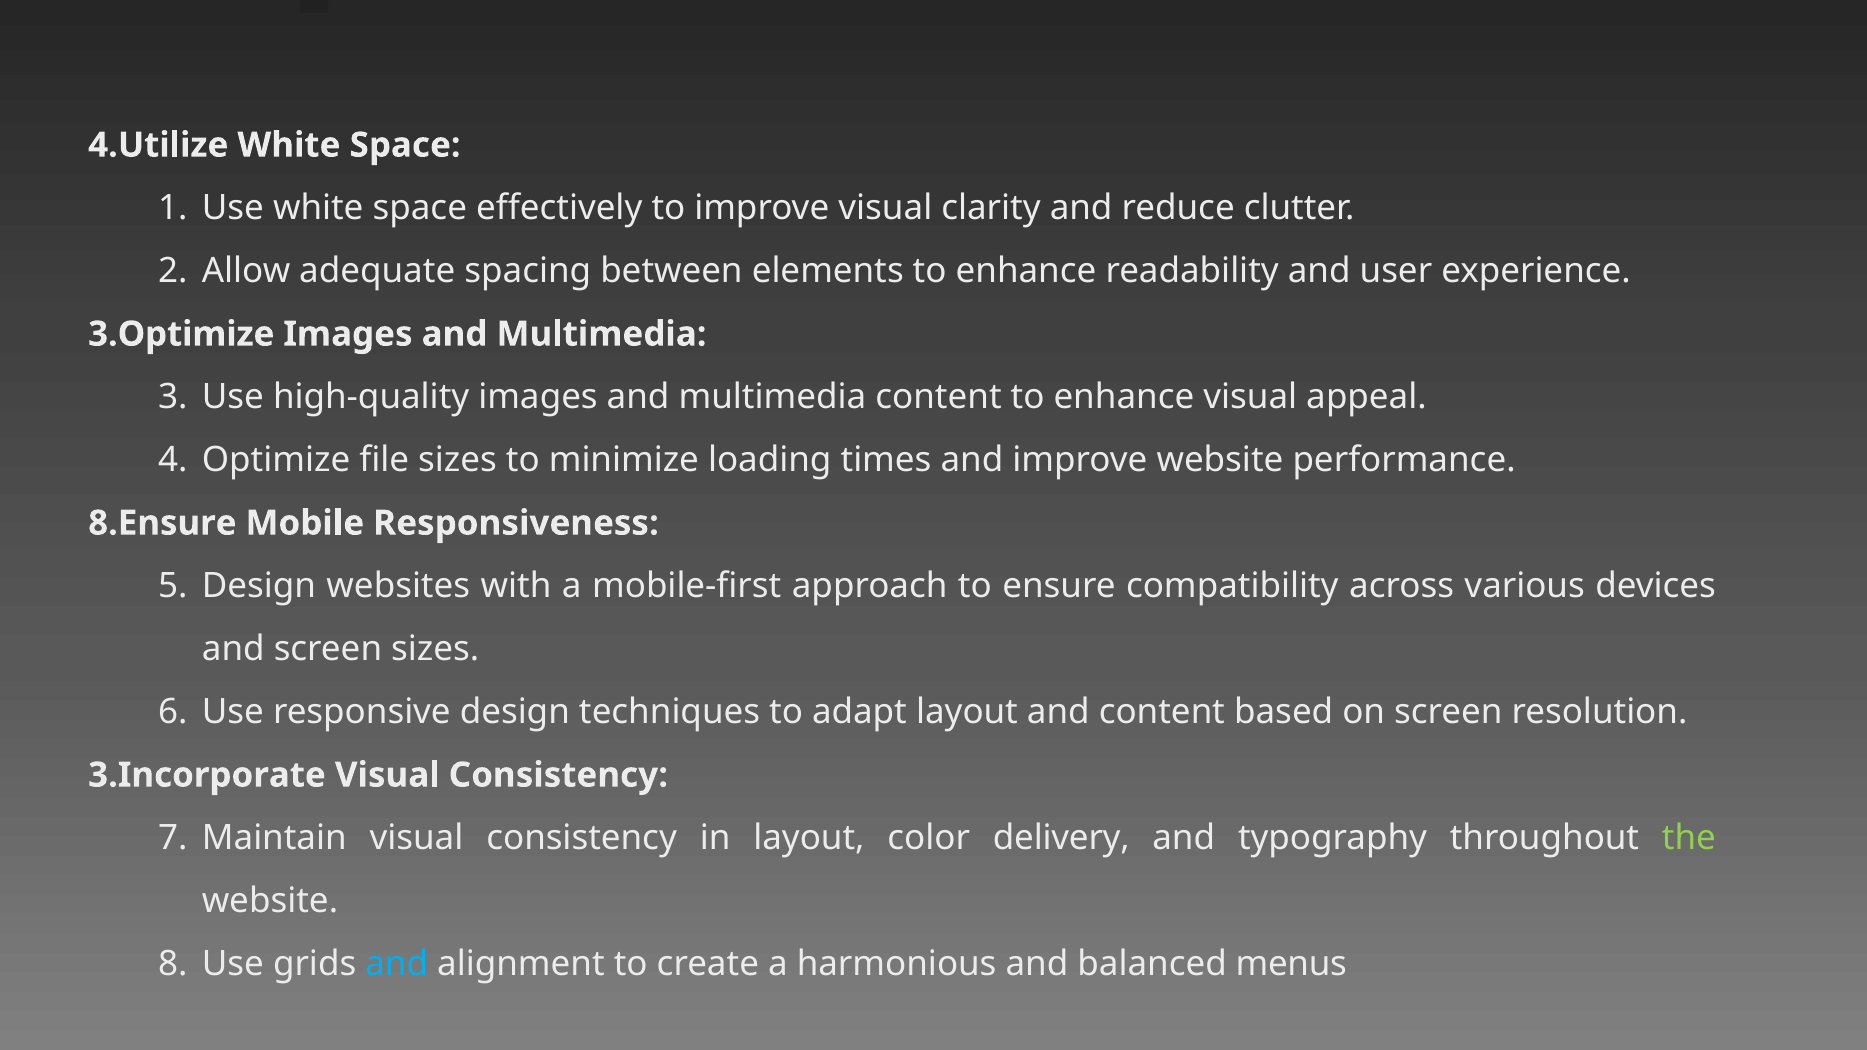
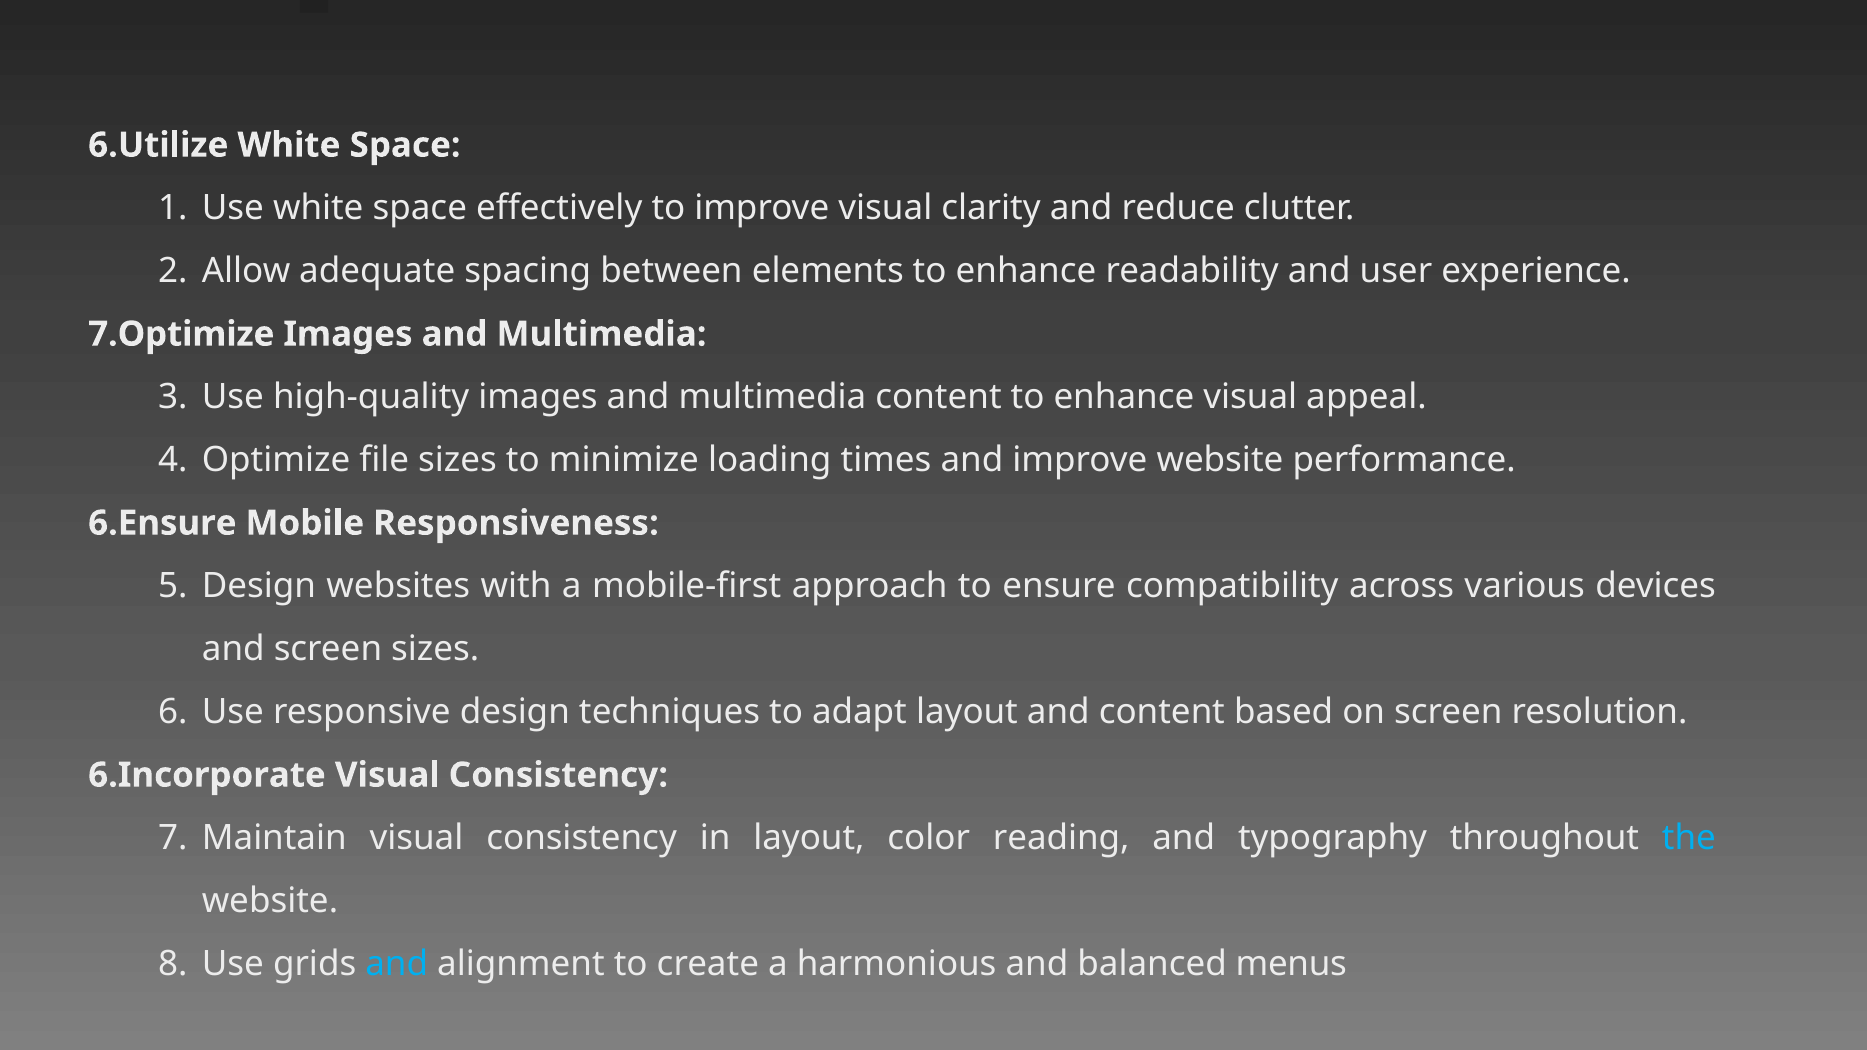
4.Utilize: 4.Utilize -> 6.Utilize
3.Optimize: 3.Optimize -> 7.Optimize
8.Ensure: 8.Ensure -> 6.Ensure
3.Incorporate: 3.Incorporate -> 6.Incorporate
delivery: delivery -> reading
the colour: light green -> light blue
